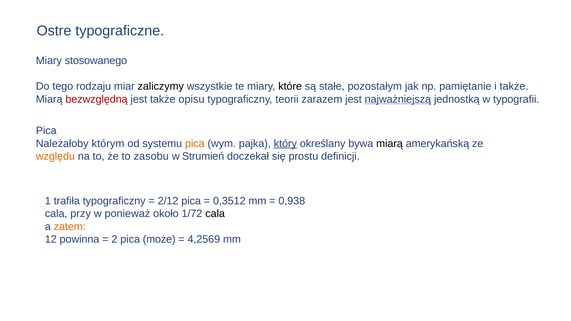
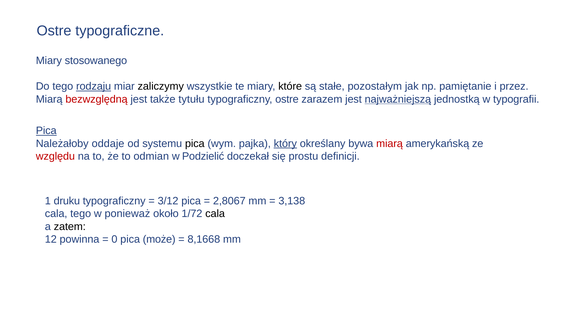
rodzaju underline: none -> present
i także: także -> przez
opisu: opisu -> tytułu
typograficzny teorii: teorii -> ostre
Pica at (46, 131) underline: none -> present
którym: którym -> oddaje
pica at (195, 144) colour: orange -> black
miarą at (390, 144) colour: black -> red
względu colour: orange -> red
zasobu: zasobu -> odmian
Strumień: Strumień -> Podzielić
trafiła: trafiła -> druku
2/12: 2/12 -> 3/12
0,3512: 0,3512 -> 2,8067
0,938: 0,938 -> 3,138
cala przy: przy -> tego
zatem colour: orange -> black
2: 2 -> 0
4,2569: 4,2569 -> 8,1668
